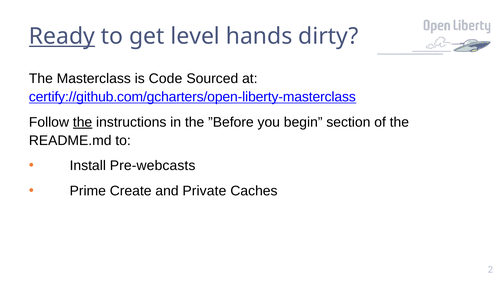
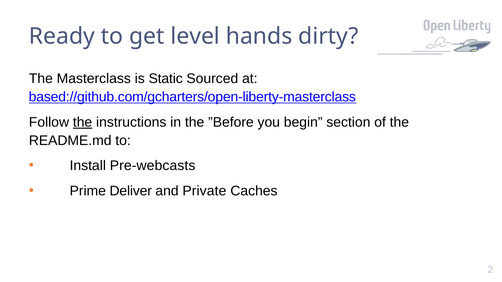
Ready underline: present -> none
Code: Code -> Static
certify://github.com/gcharters/open-liberty-masterclass: certify://github.com/gcharters/open-liberty-masterclass -> based://github.com/gcharters/open-liberty-masterclass
Create: Create -> Deliver
